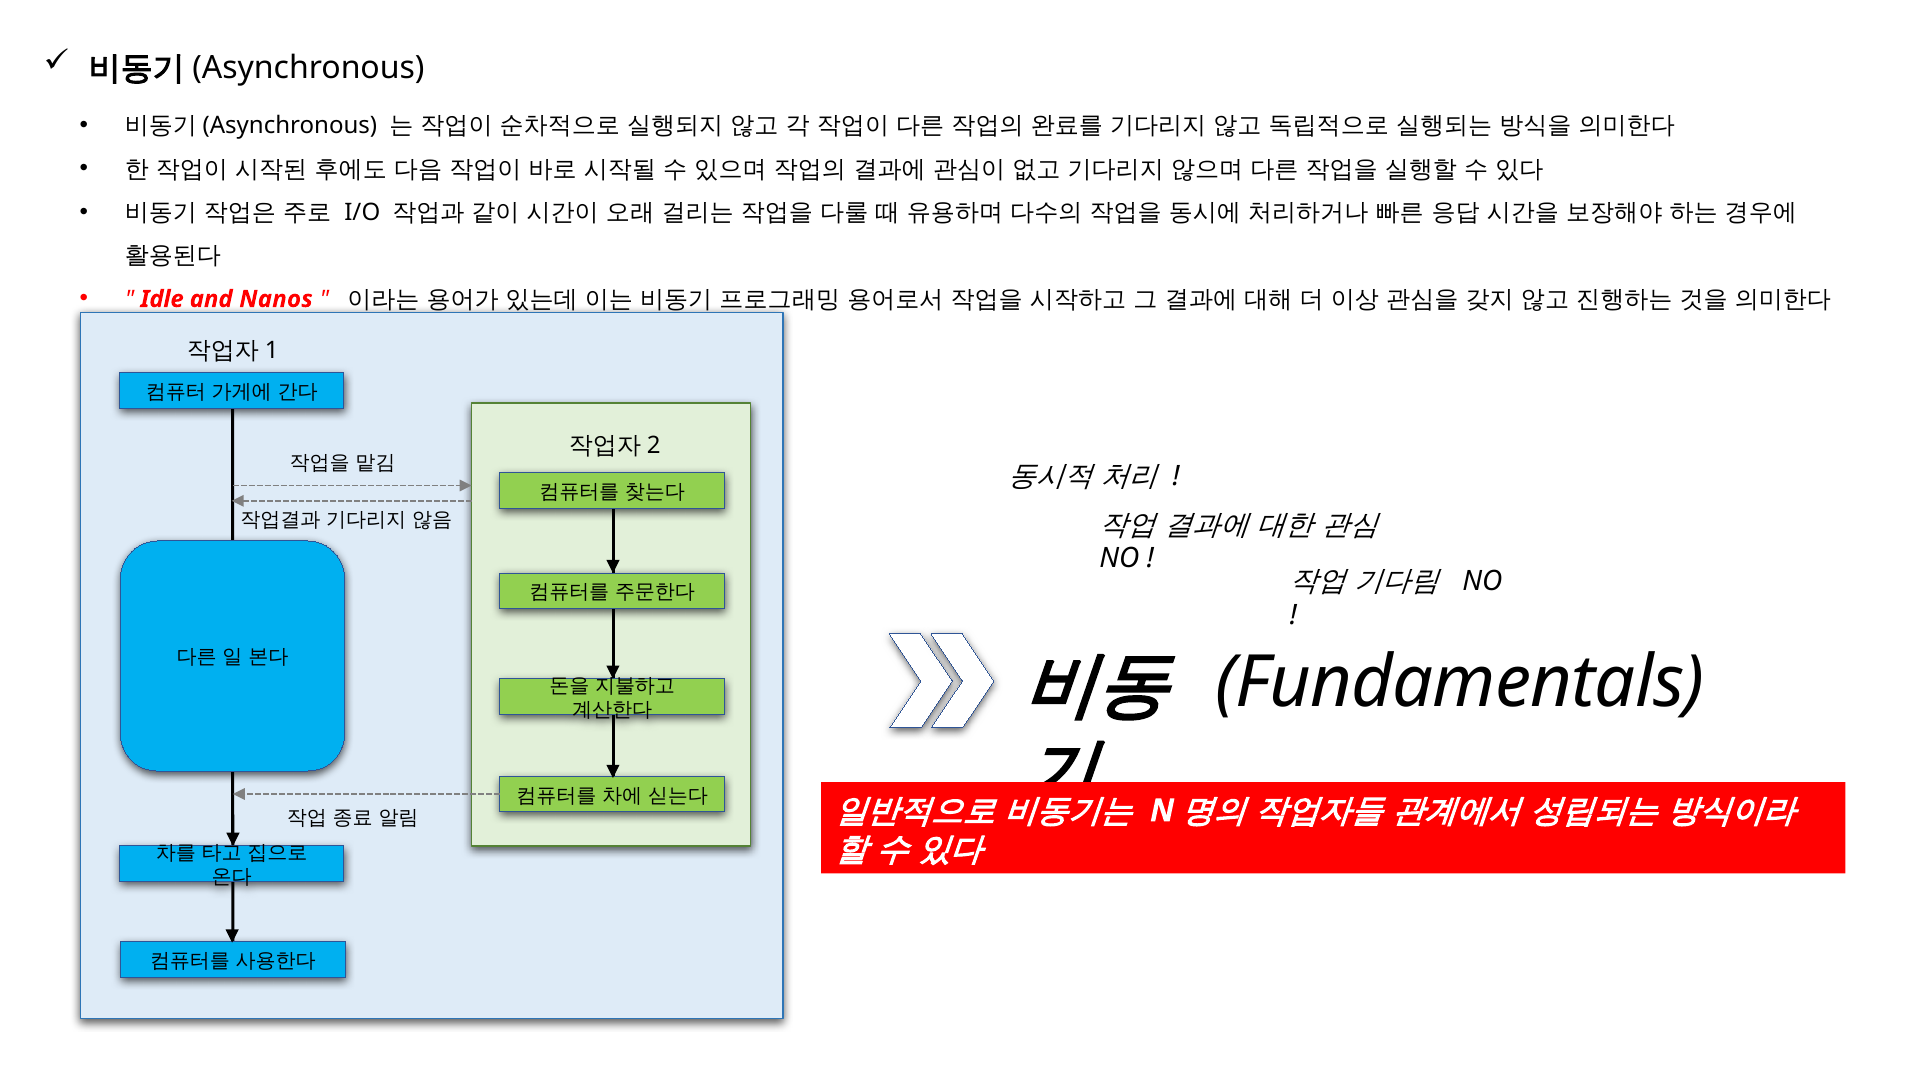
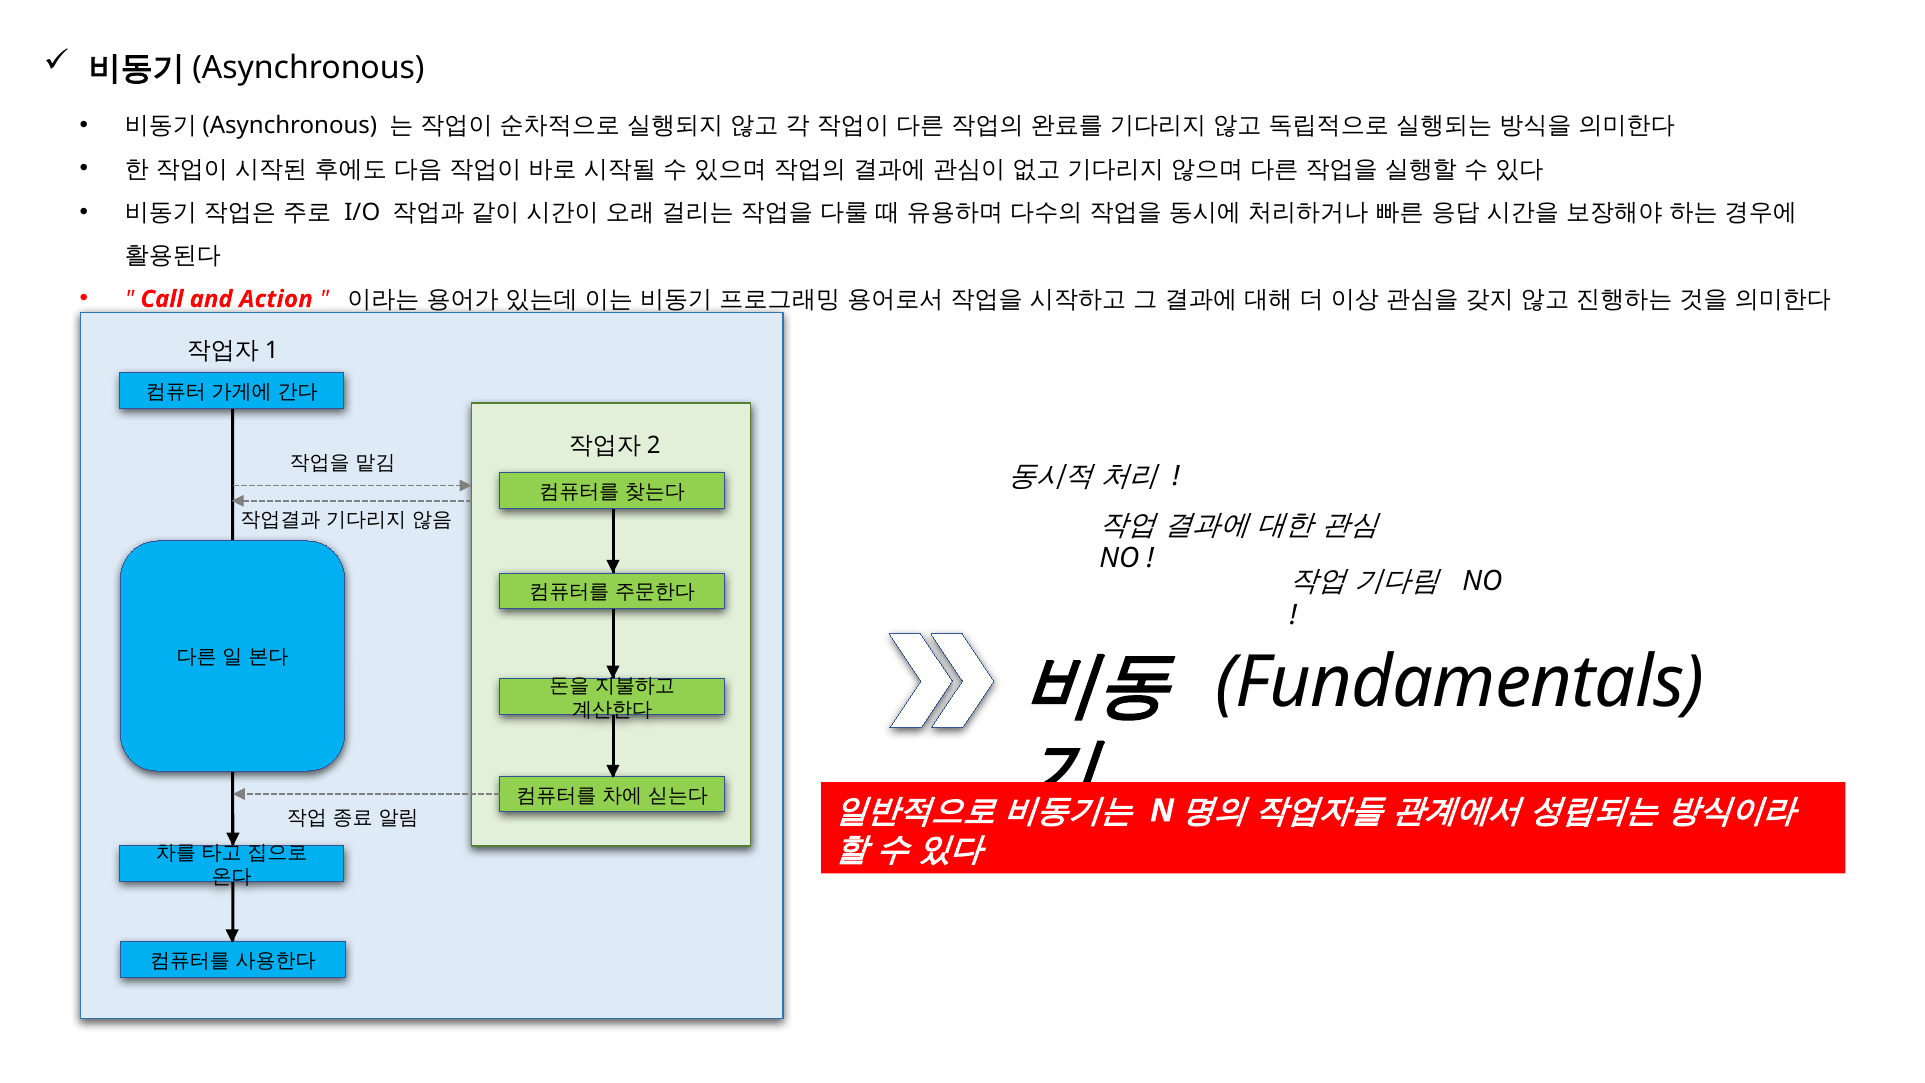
Idle: Idle -> Call
Nanos: Nanos -> Action
